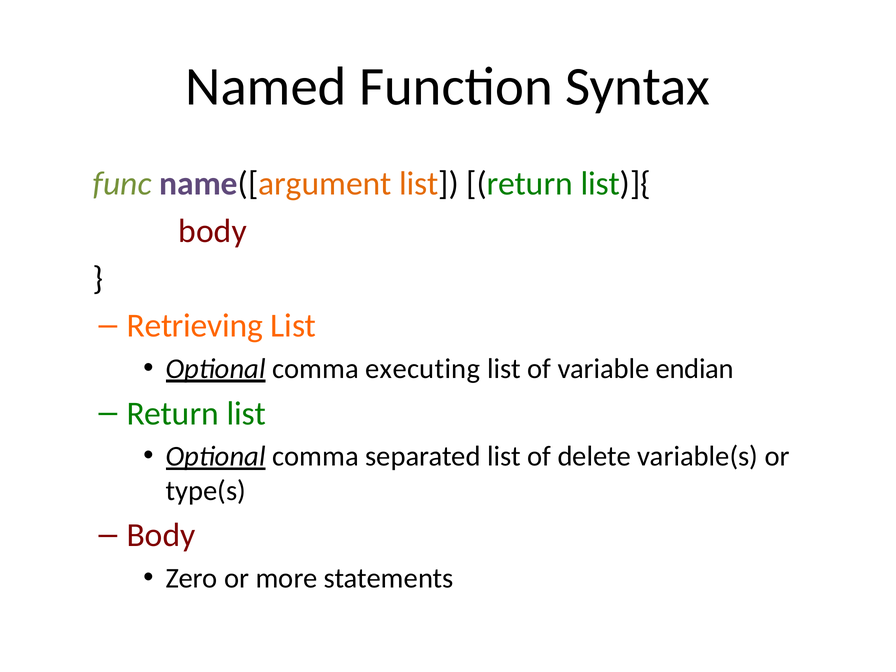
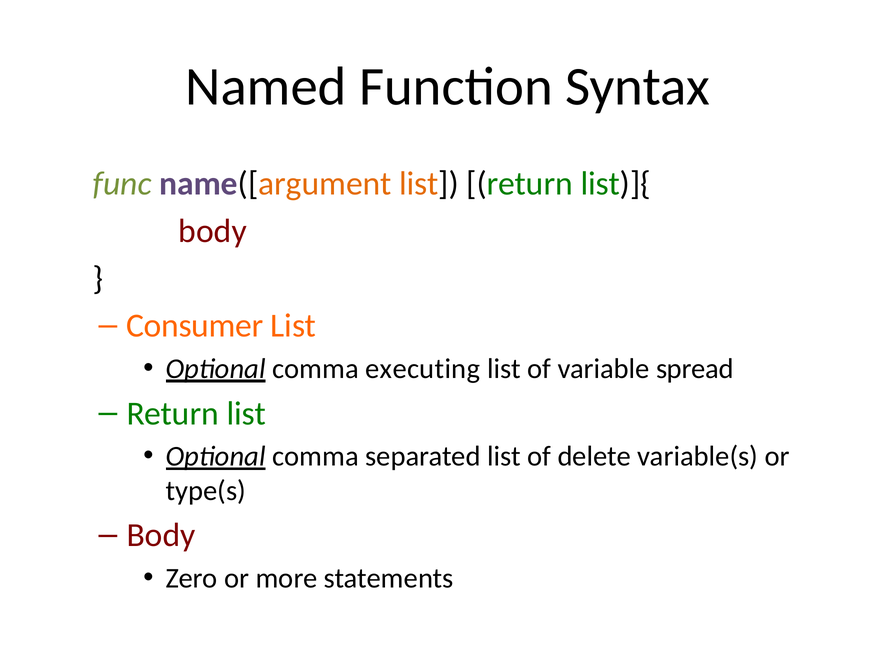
Retrieving: Retrieving -> Consumer
endian: endian -> spread
